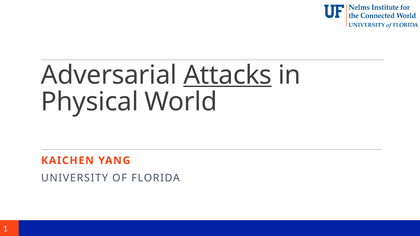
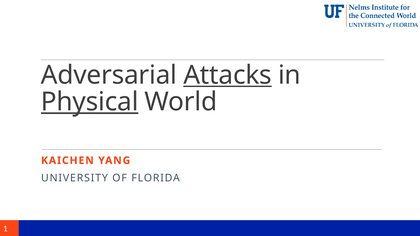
Physical underline: none -> present
